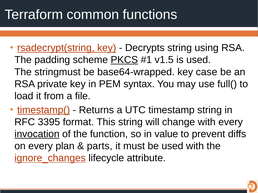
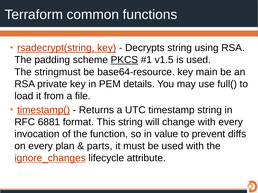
base64-wrapped: base64-wrapped -> base64-resource
case: case -> main
syntax: syntax -> details
3395: 3395 -> 6881
invocation underline: present -> none
